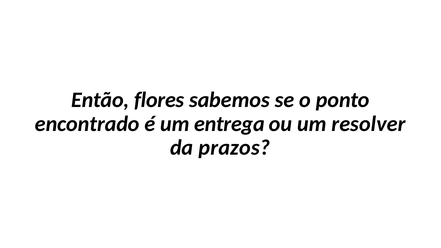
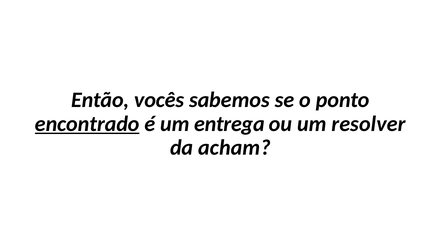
flores: flores -> vocês
encontrado underline: none -> present
prazos: prazos -> acham
